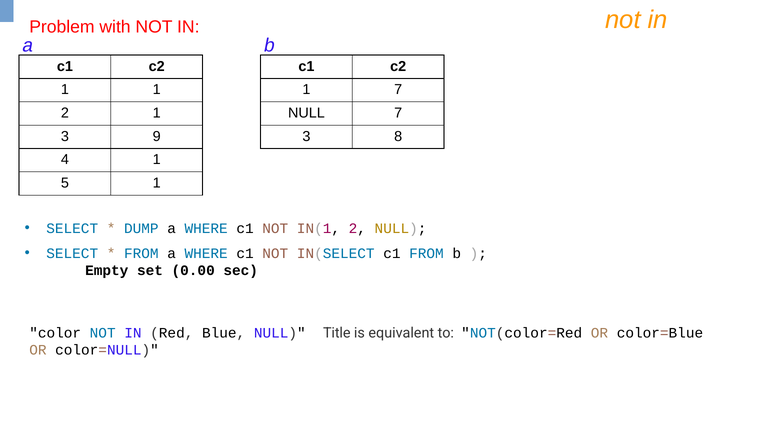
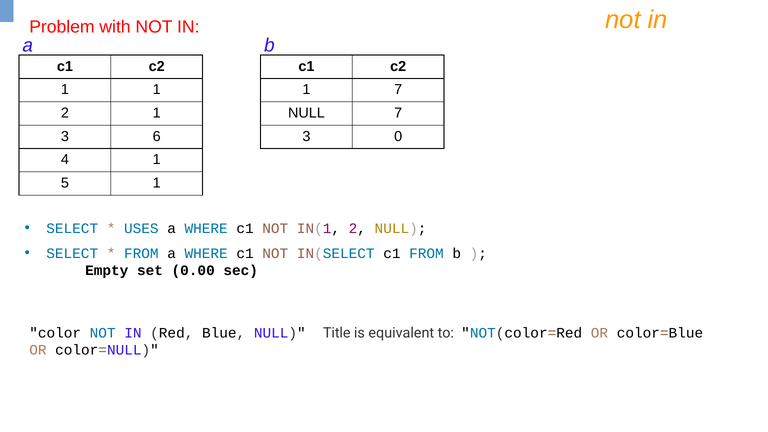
9: 9 -> 6
8: 8 -> 0
DUMP: DUMP -> USES
